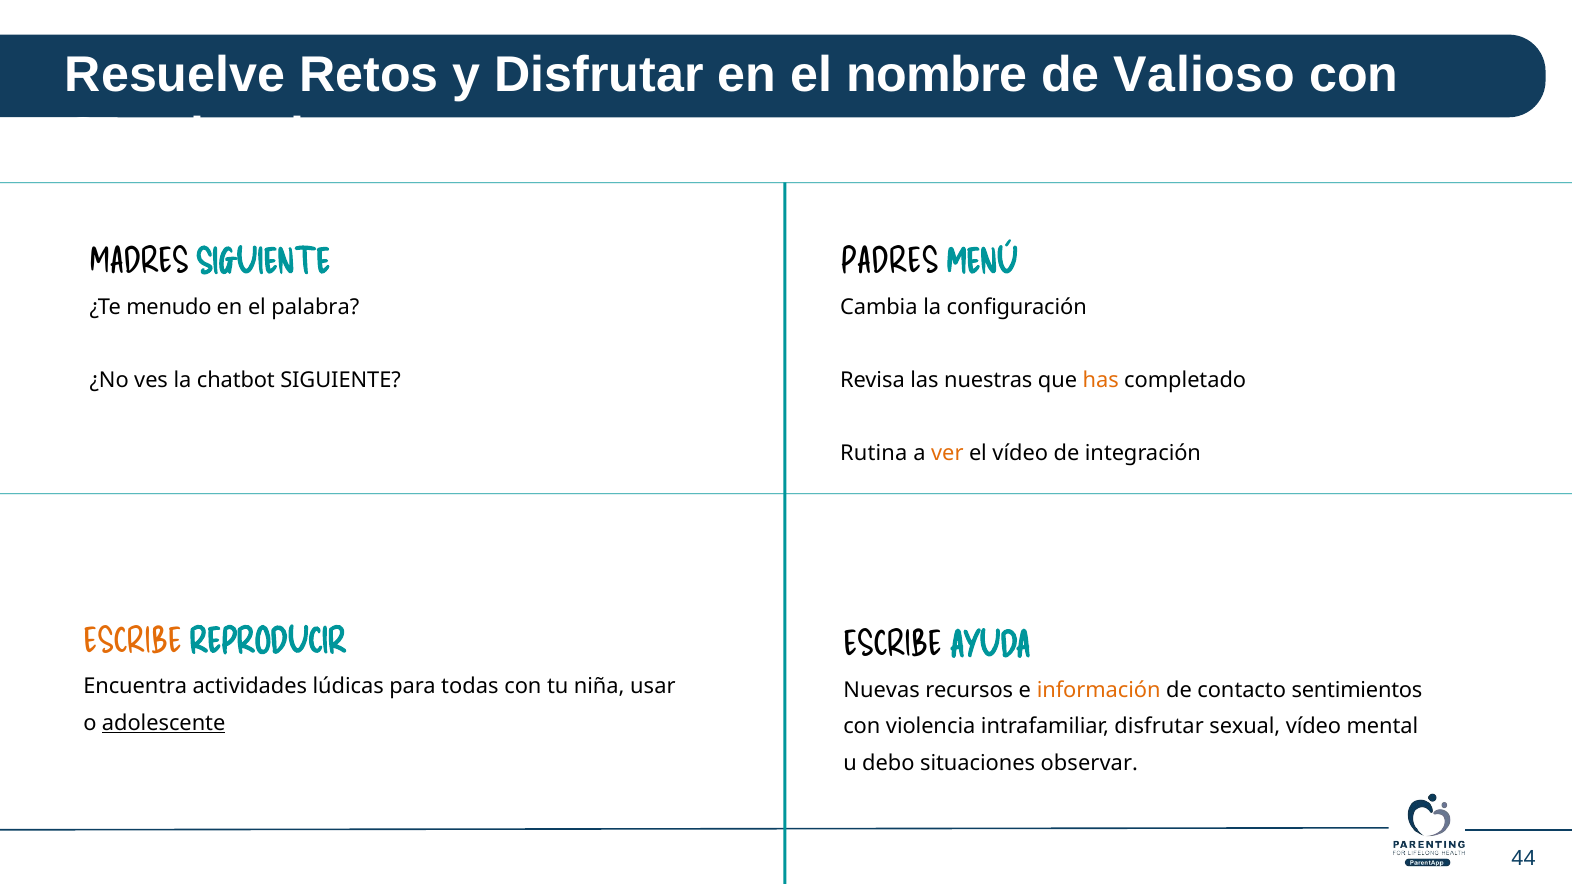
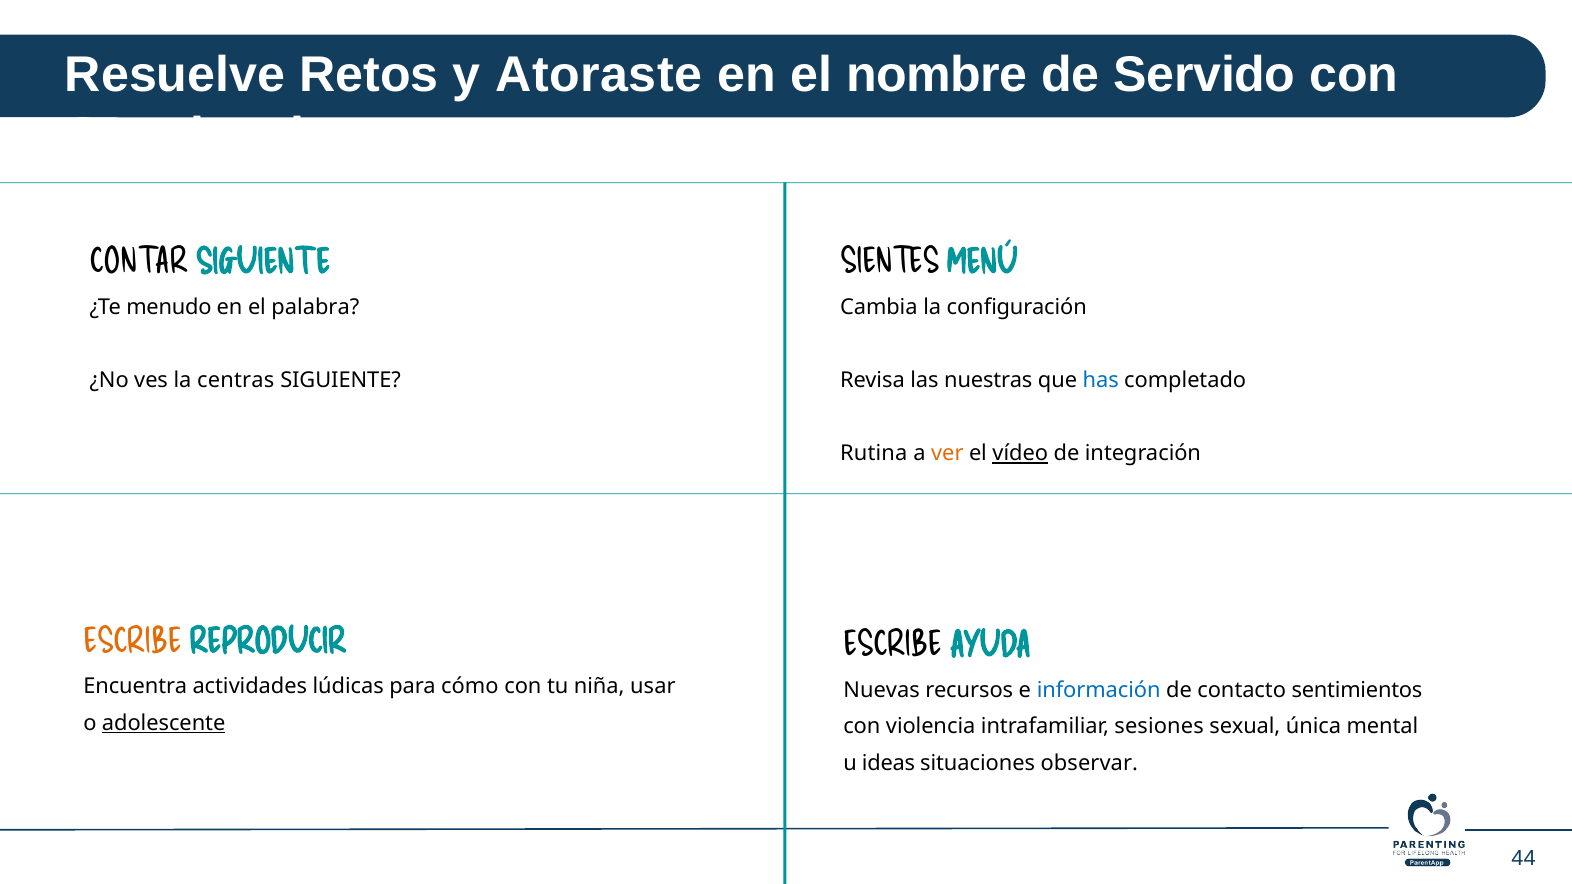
y Disfrutar: Disfrutar -> Atoraste
Valioso: Valioso -> Servido
MADRES: MADRES -> CONTAR
PADRES: PADRES -> SIENTES
chatbot: chatbot -> centras
has colour: orange -> blue
vídeo at (1020, 454) underline: none -> present
todas: todas -> cómo
información colour: orange -> blue
intrafamiliar disfrutar: disfrutar -> sesiones
sexual vídeo: vídeo -> única
debo: debo -> ideas
